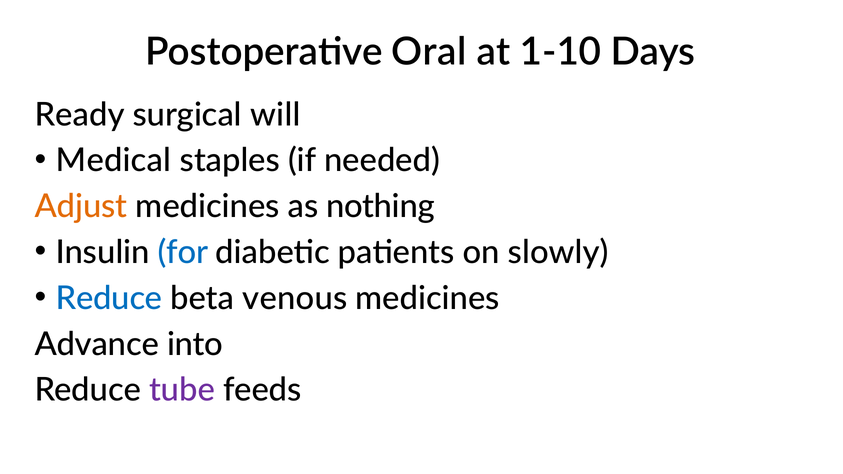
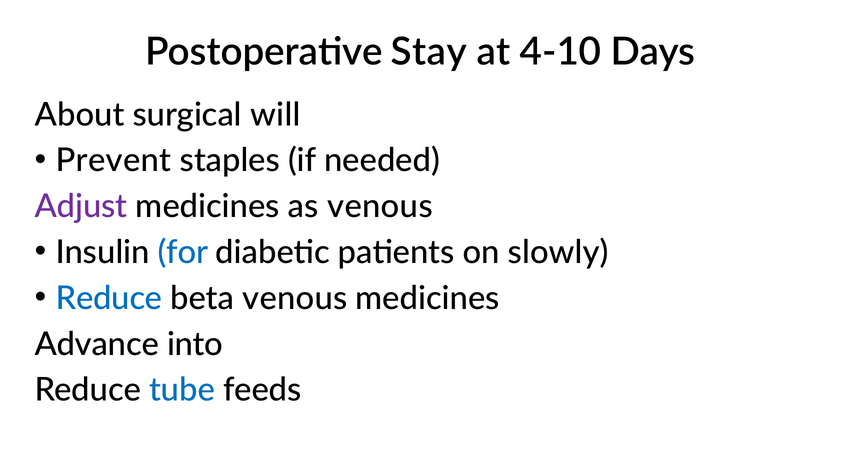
Oral: Oral -> Stay
1-10: 1-10 -> 4-10
Ready: Ready -> About
Medical: Medical -> Prevent
Adjust colour: orange -> purple
as nothing: nothing -> venous
tube colour: purple -> blue
